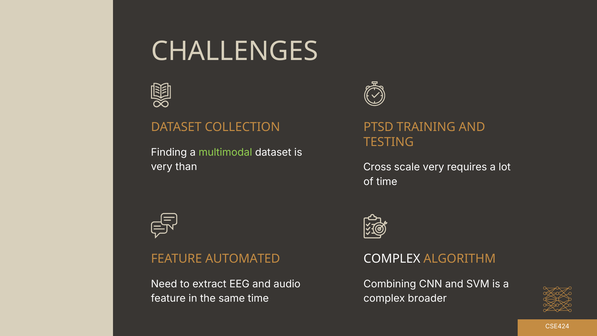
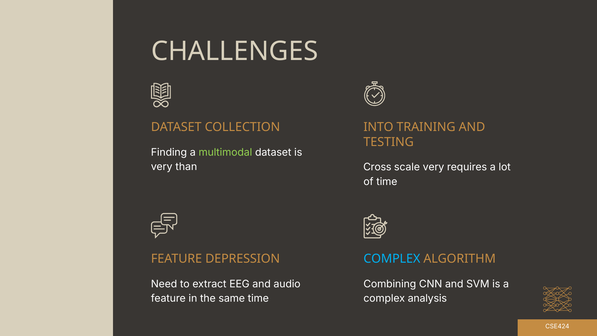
PTSD: PTSD -> INTO
AUTOMATED: AUTOMATED -> DEPRESSION
COMPLEX at (392, 259) colour: white -> light blue
broader: broader -> analysis
